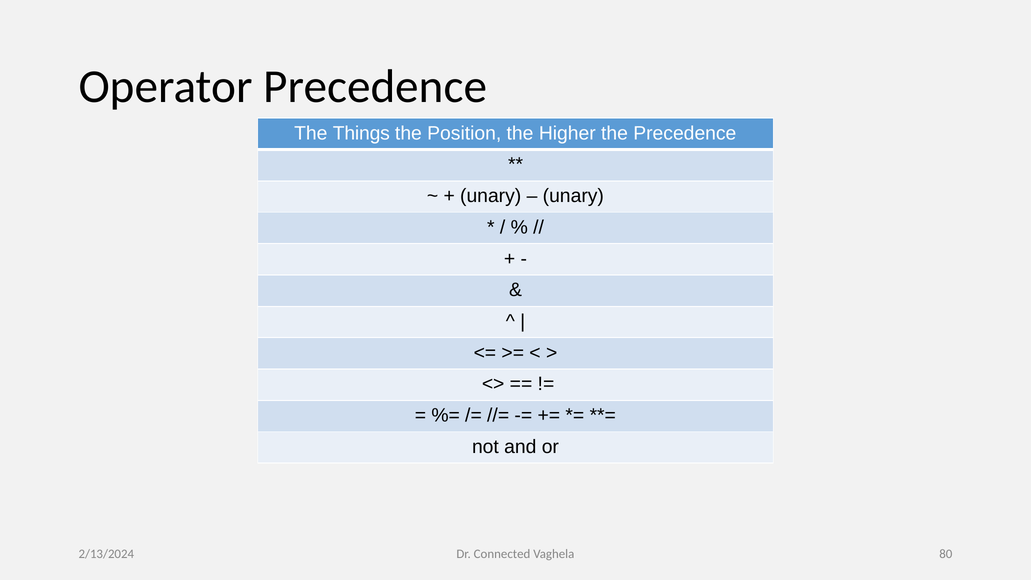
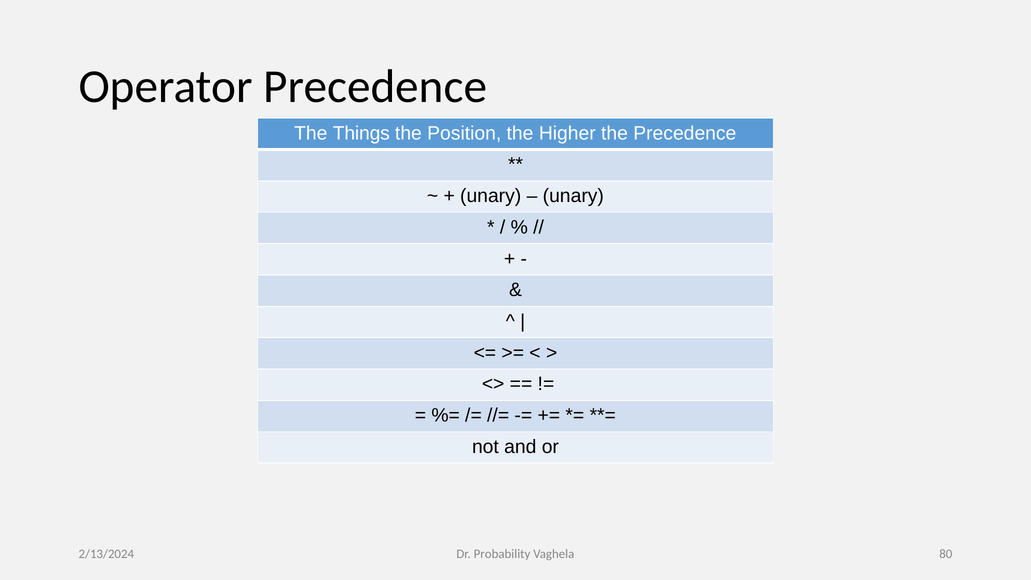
Connected: Connected -> Probability
